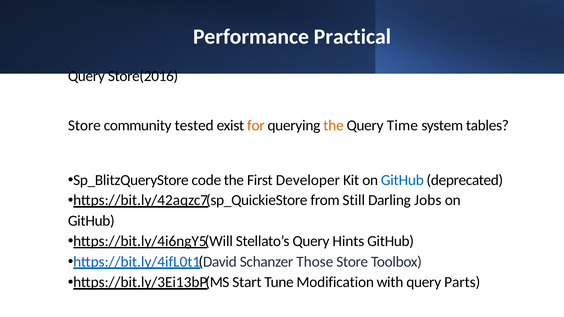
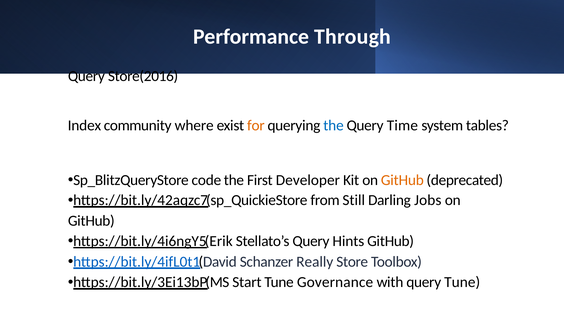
Practical: Practical -> Through
Store at (84, 126): Store -> Index
tested: tested -> where
the at (334, 126) colour: orange -> blue
GitHub at (402, 180) colour: blue -> orange
Will: Will -> Erik
Those: Those -> Really
Modification: Modification -> Governance
query Parts: Parts -> Tune
